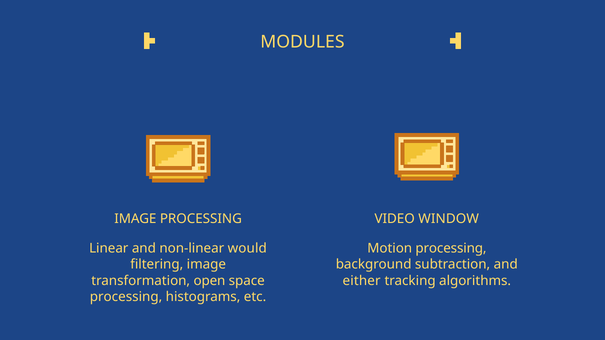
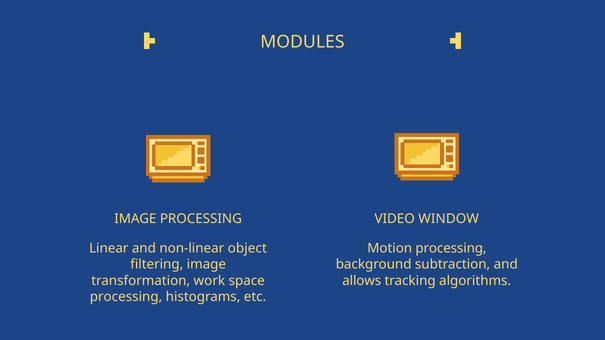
would: would -> object
open: open -> work
either: either -> allows
